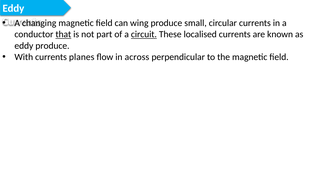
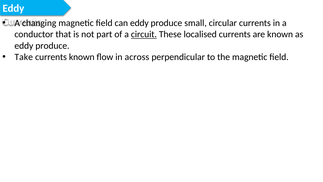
can wing: wing -> eddy
that underline: present -> none
With: With -> Take
currents planes: planes -> known
